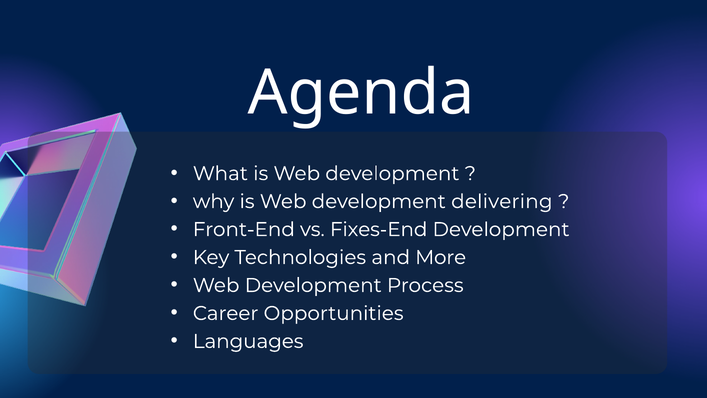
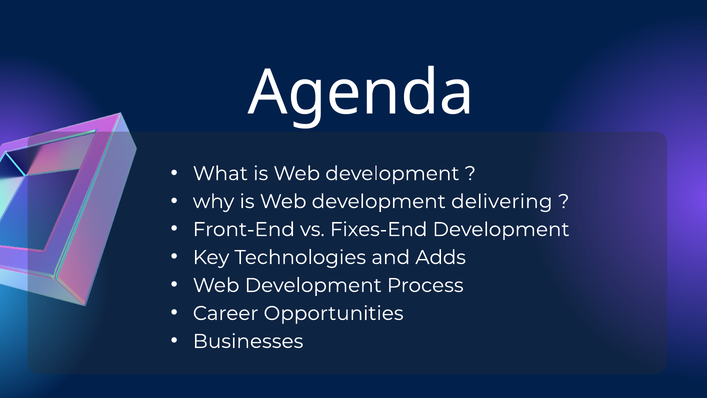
More: More -> Adds
Languages: Languages -> Businesses
